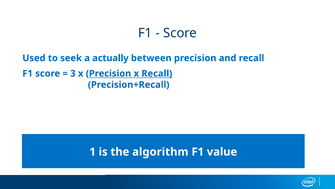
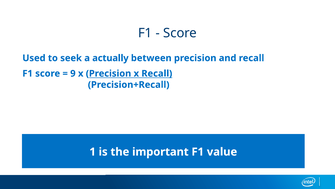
3: 3 -> 9
algorithm: algorithm -> important
